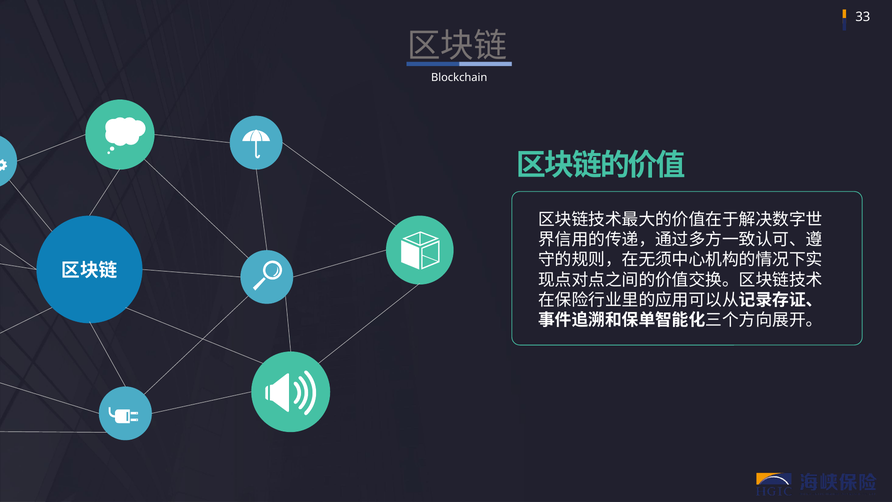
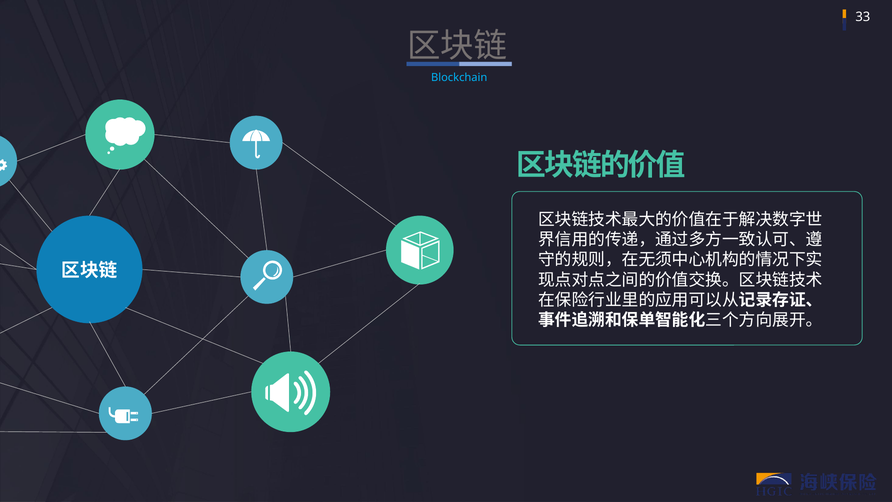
Blockchain colour: white -> light blue
